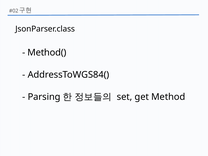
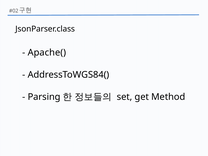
Method(: Method( -> Apache(
